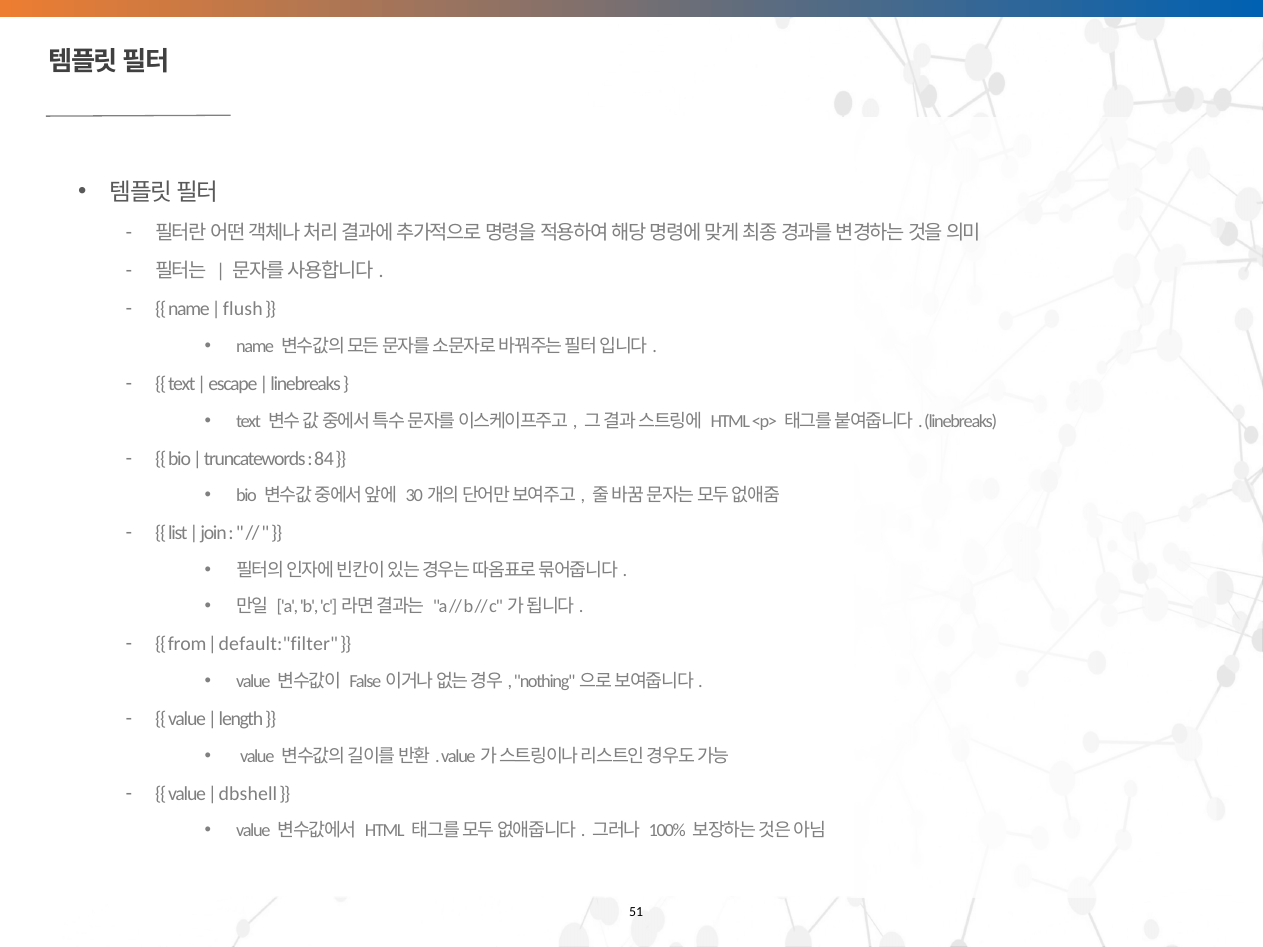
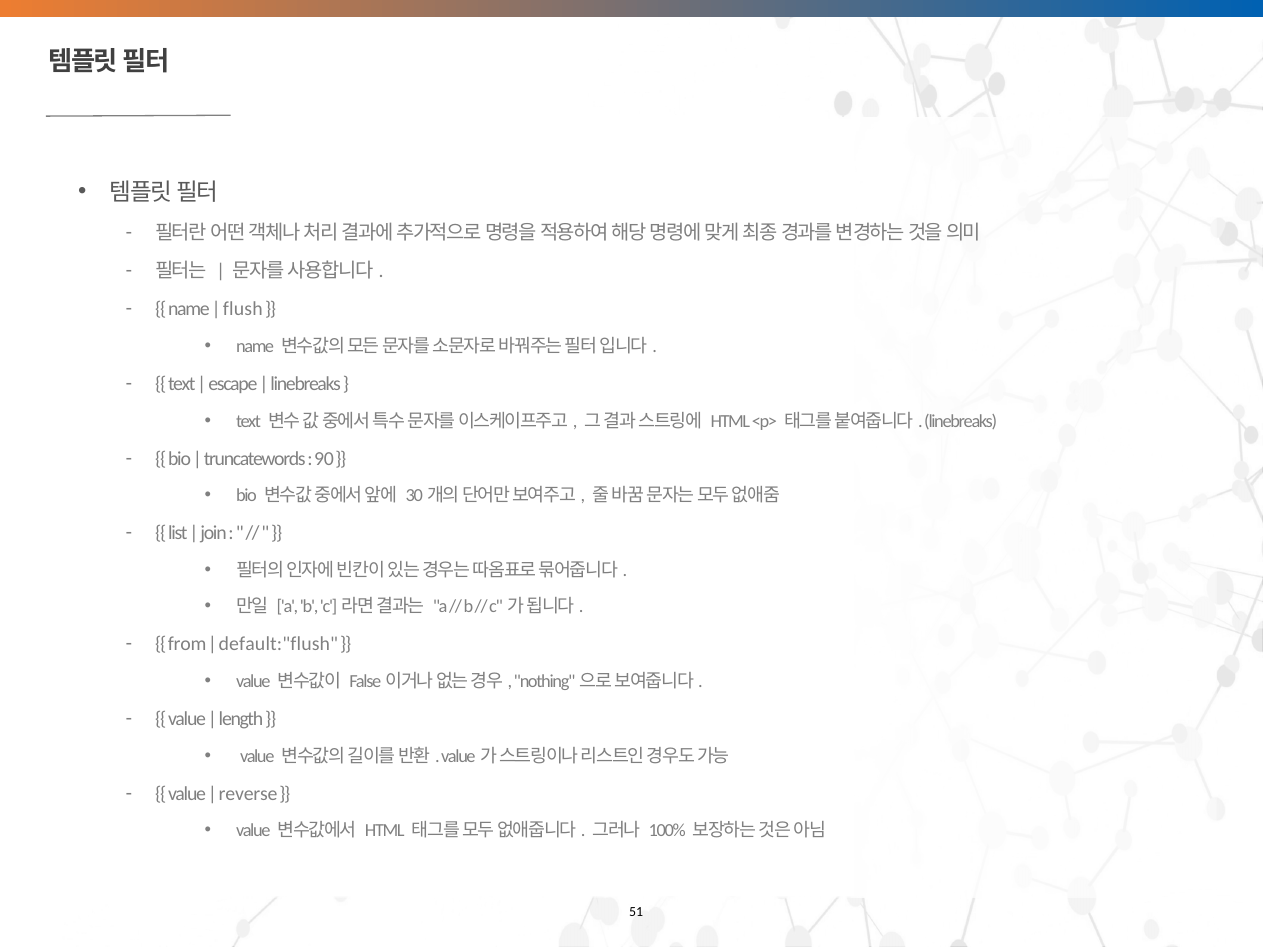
84: 84 -> 90
default:"filter: default:"filter -> default:"flush
dbshell: dbshell -> reverse
